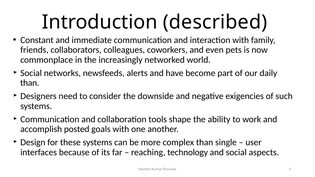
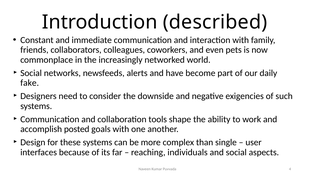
than at (30, 83): than -> fake
technology: technology -> individuals
